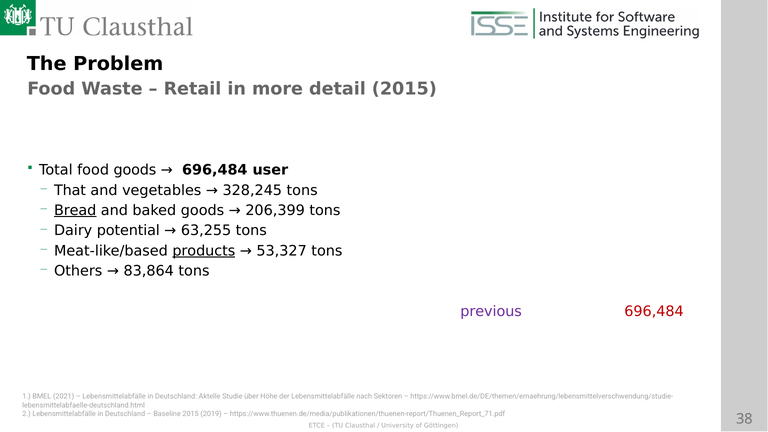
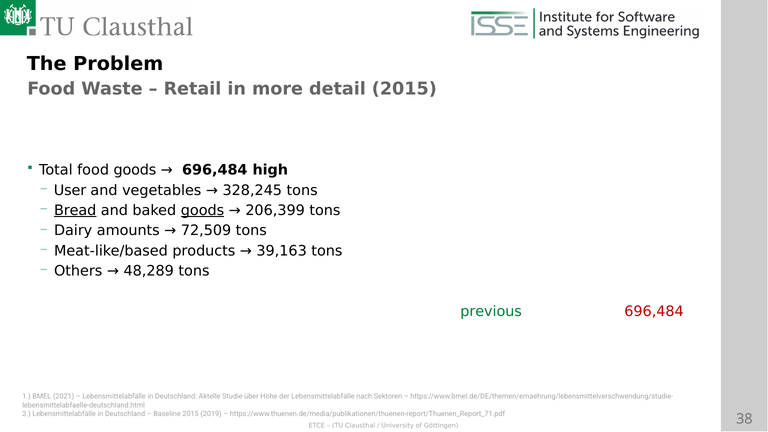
user: user -> high
That: That -> User
goods at (203, 210) underline: none -> present
potential: potential -> amounts
63,255: 63,255 -> 72,509
products underline: present -> none
53,327: 53,327 -> 39,163
83,864: 83,864 -> 48,289
previous colour: purple -> green
